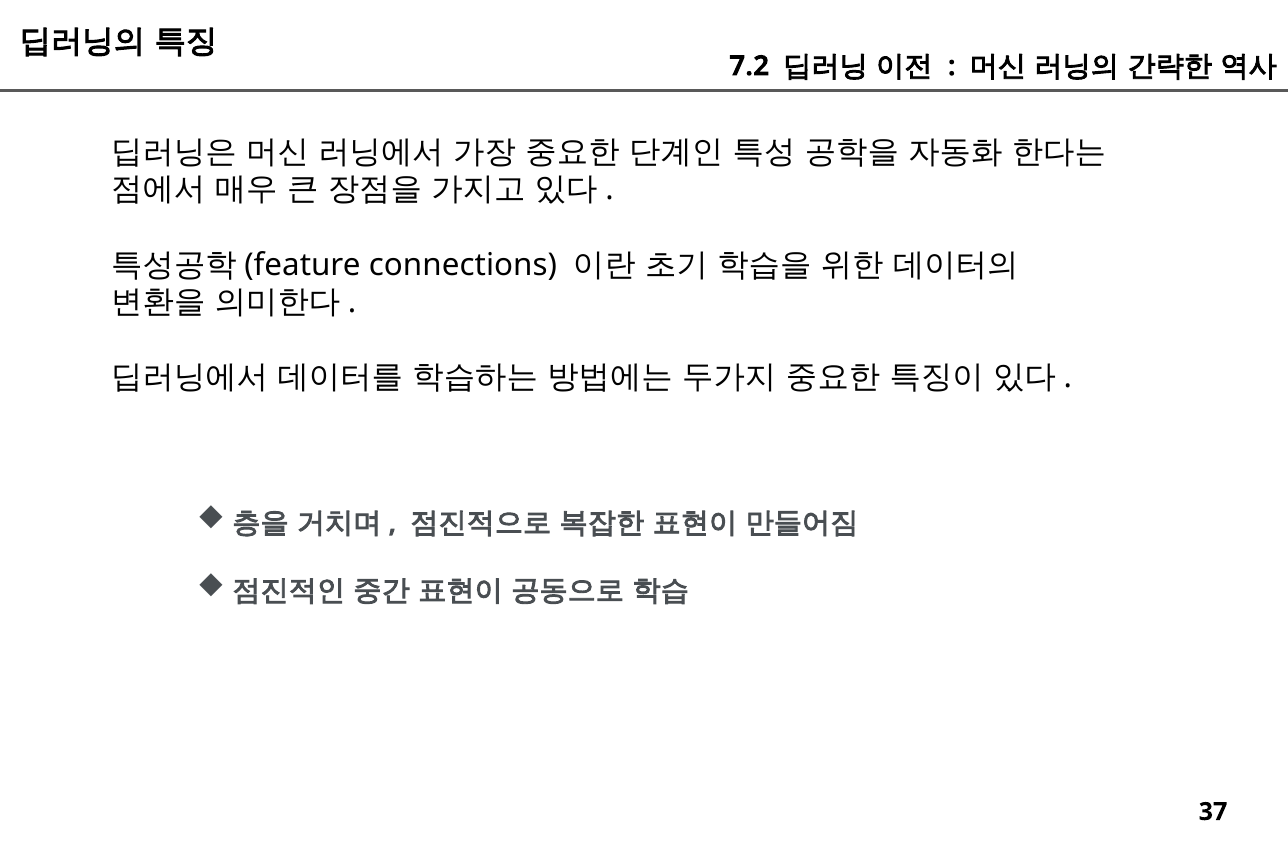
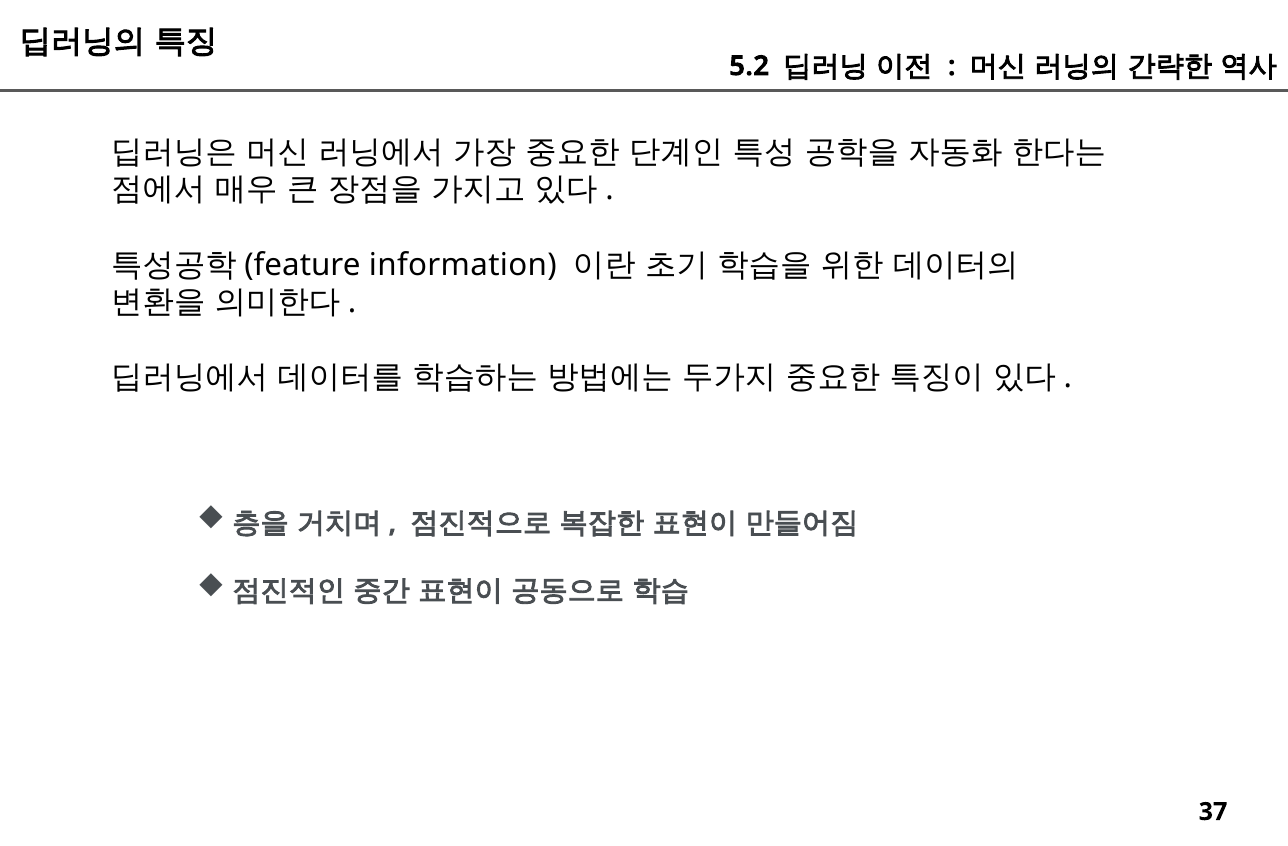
7.2: 7.2 -> 5.2
connections: connections -> information
